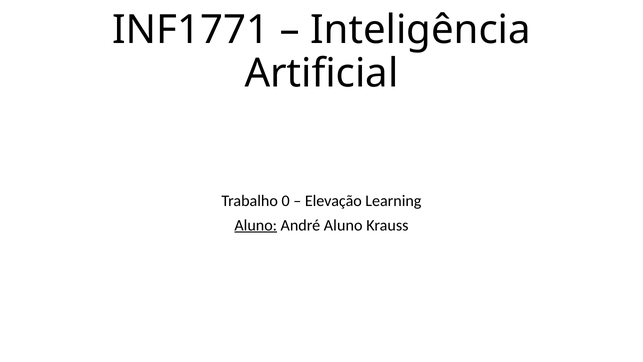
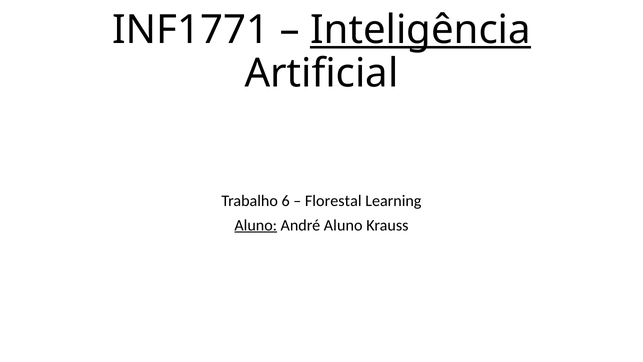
Inteligência underline: none -> present
0: 0 -> 6
Elevação: Elevação -> Florestal
